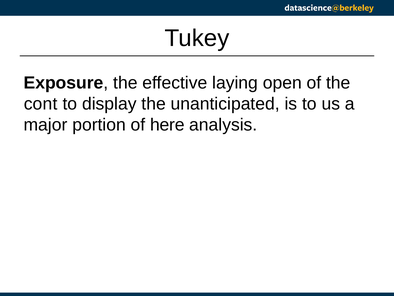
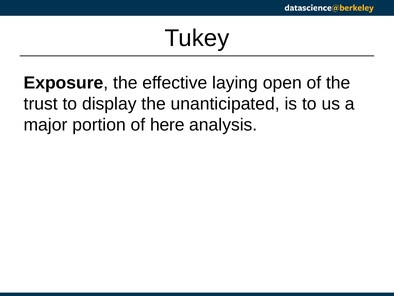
cont: cont -> trust
